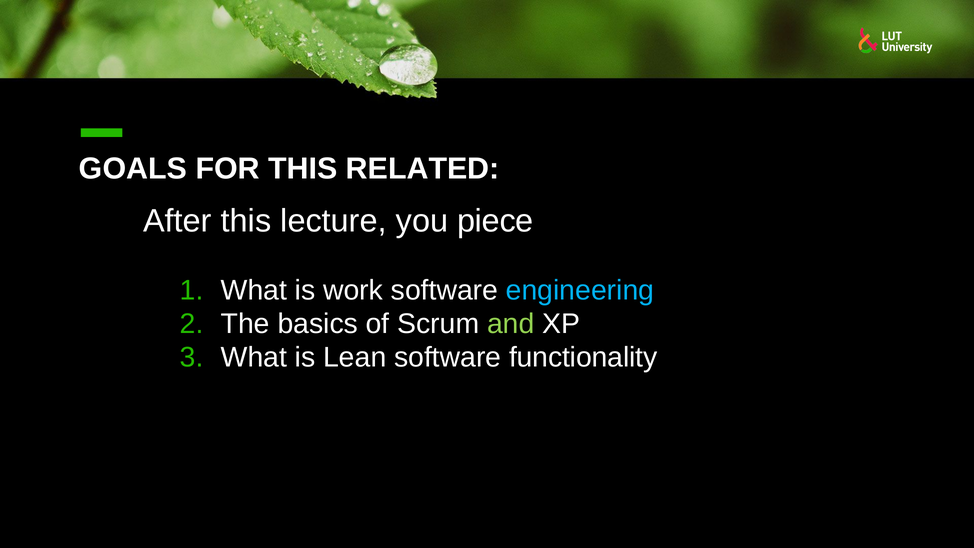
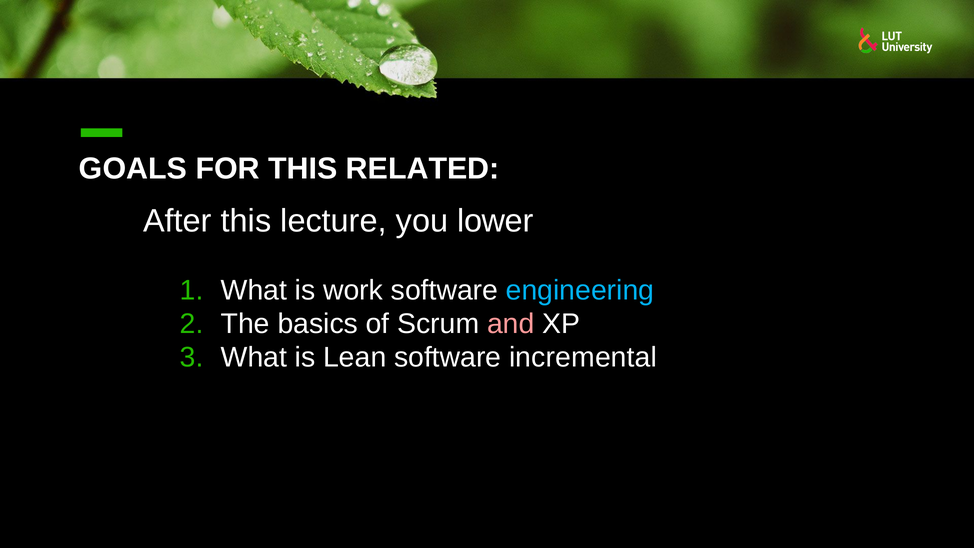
piece: piece -> lower
and colour: light green -> pink
functionality: functionality -> incremental
